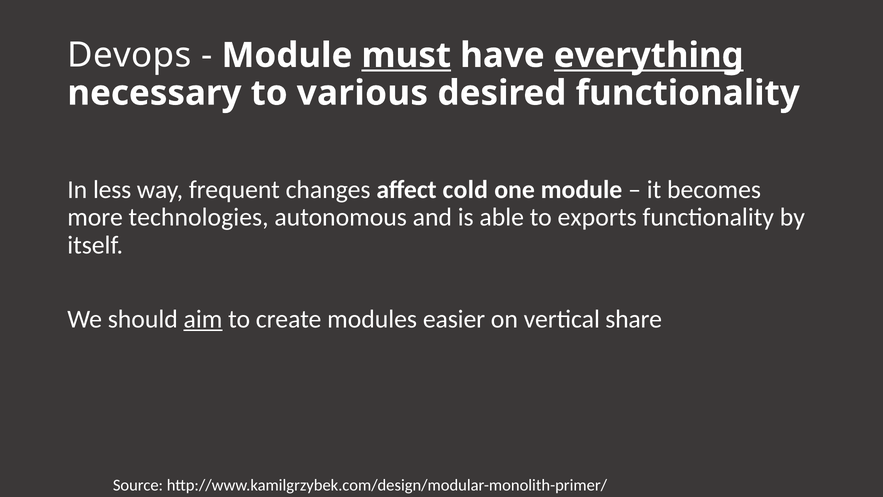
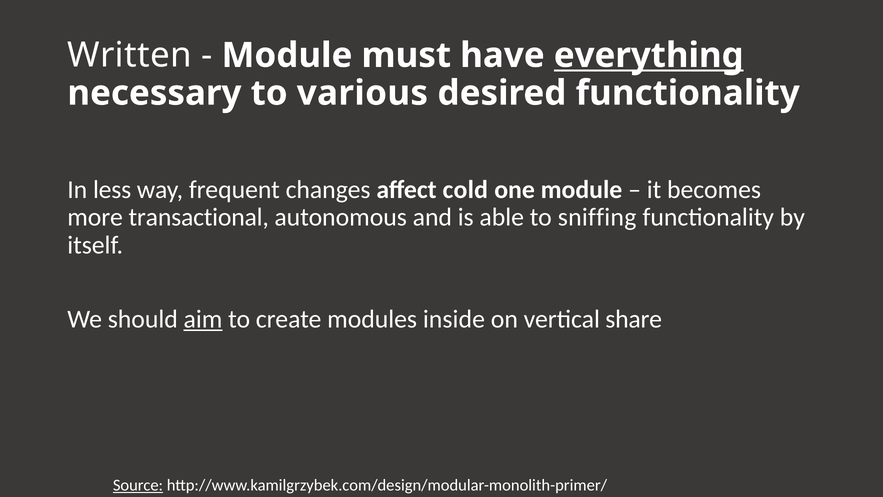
Devops: Devops -> Written
must underline: present -> none
technologies: technologies -> transactional
exports: exports -> sniffing
easier: easier -> inside
Source underline: none -> present
